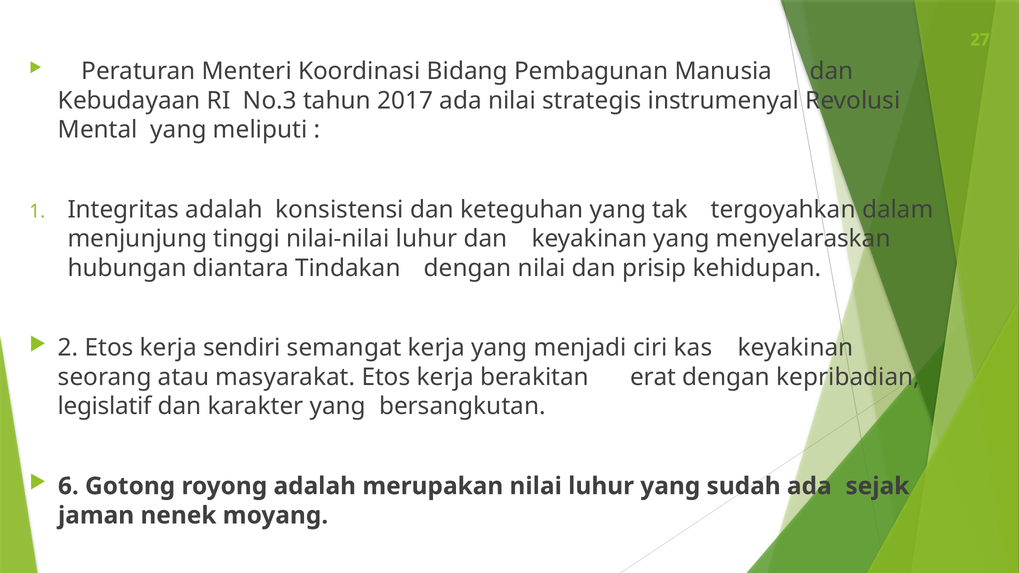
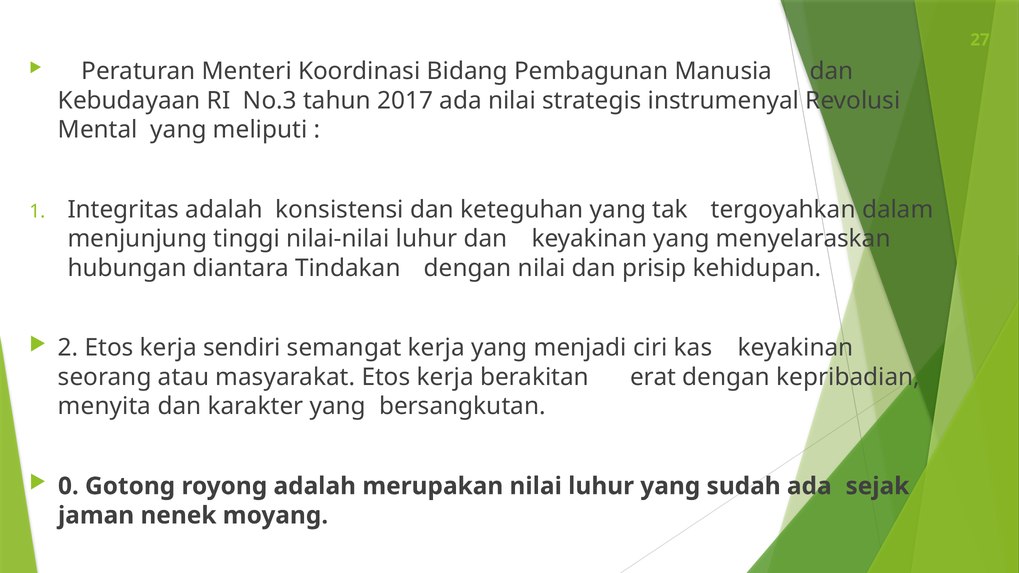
legislatif: legislatif -> menyita
6: 6 -> 0
